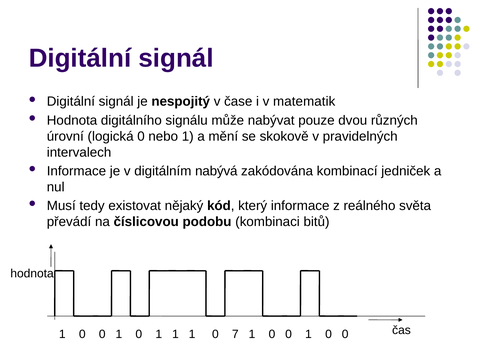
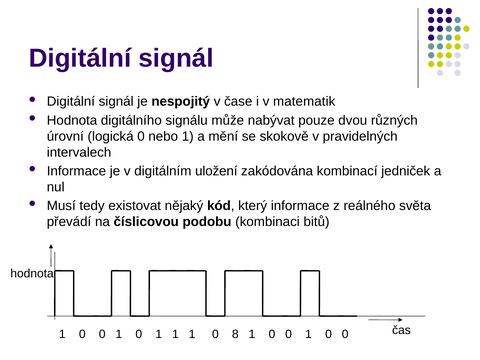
nabývá: nabývá -> uložení
7: 7 -> 8
